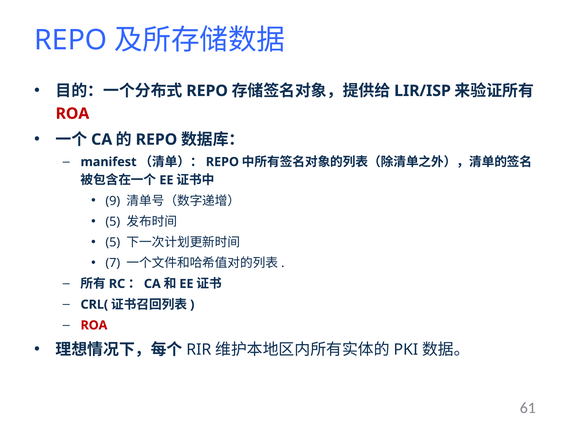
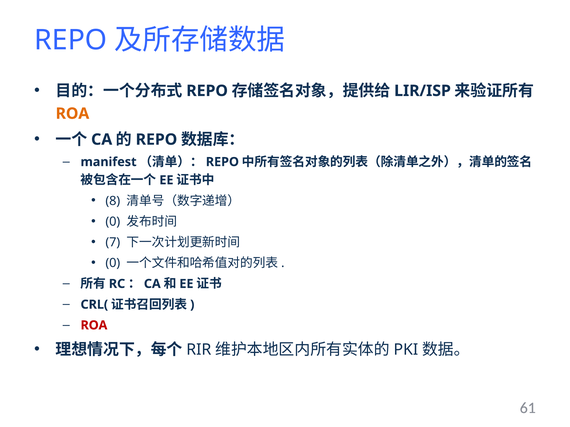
ROA at (72, 114) colour: red -> orange
9: 9 -> 8
5 at (113, 222): 5 -> 0
5 at (113, 243): 5 -> 7
7 at (113, 263): 7 -> 0
